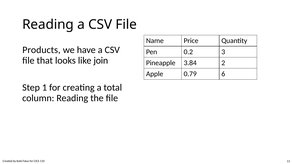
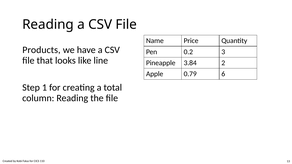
join: join -> line
